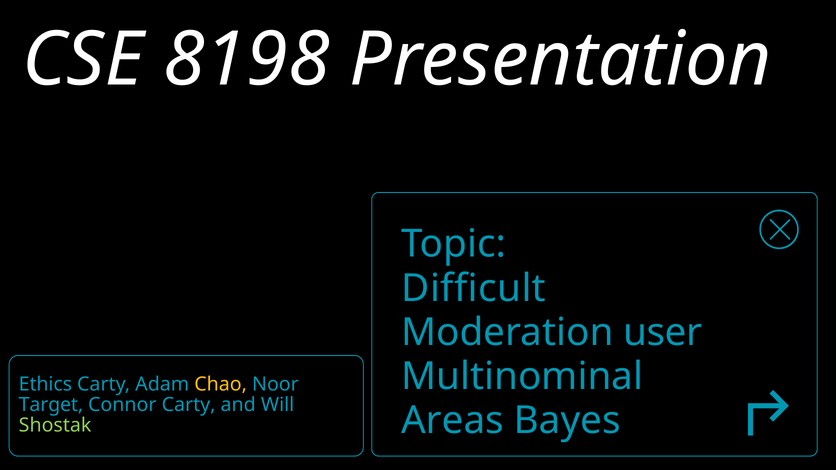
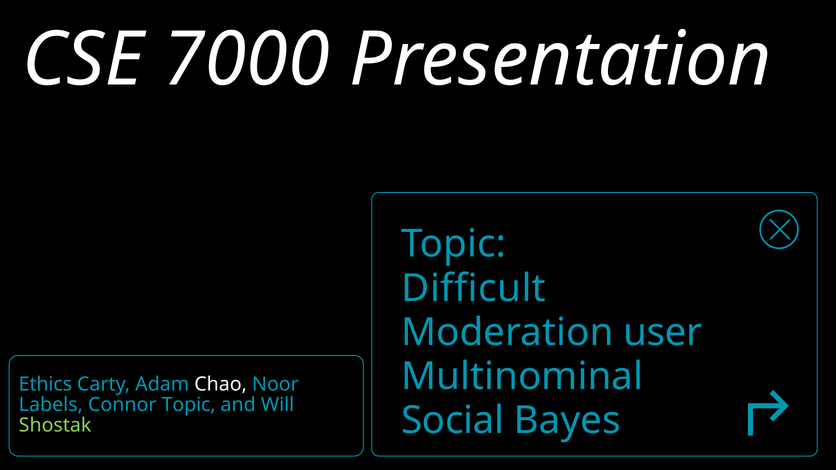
8198: 8198 -> 7000
Chao colour: yellow -> white
Target: Target -> Labels
Connor Carty: Carty -> Topic
Areas: Areas -> Social
